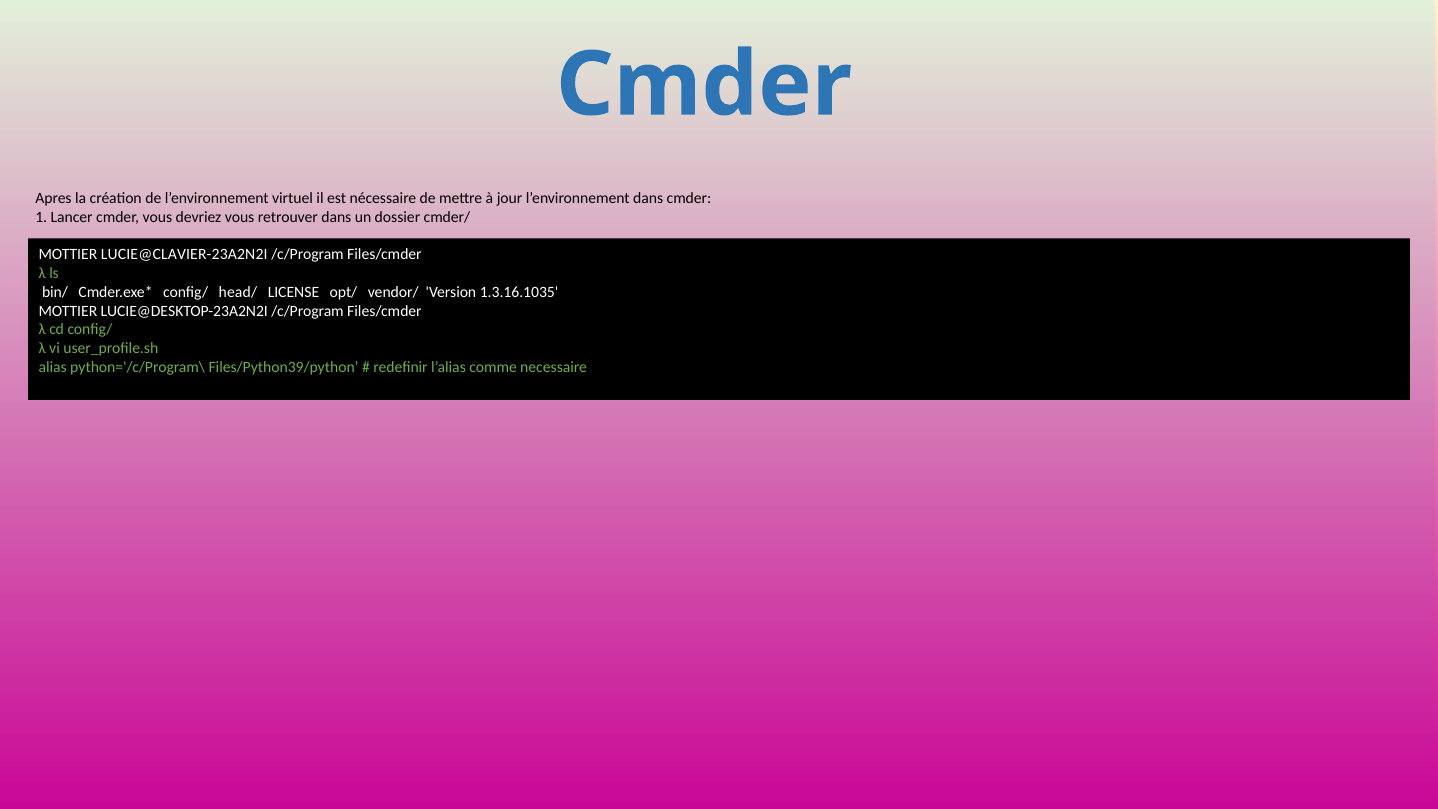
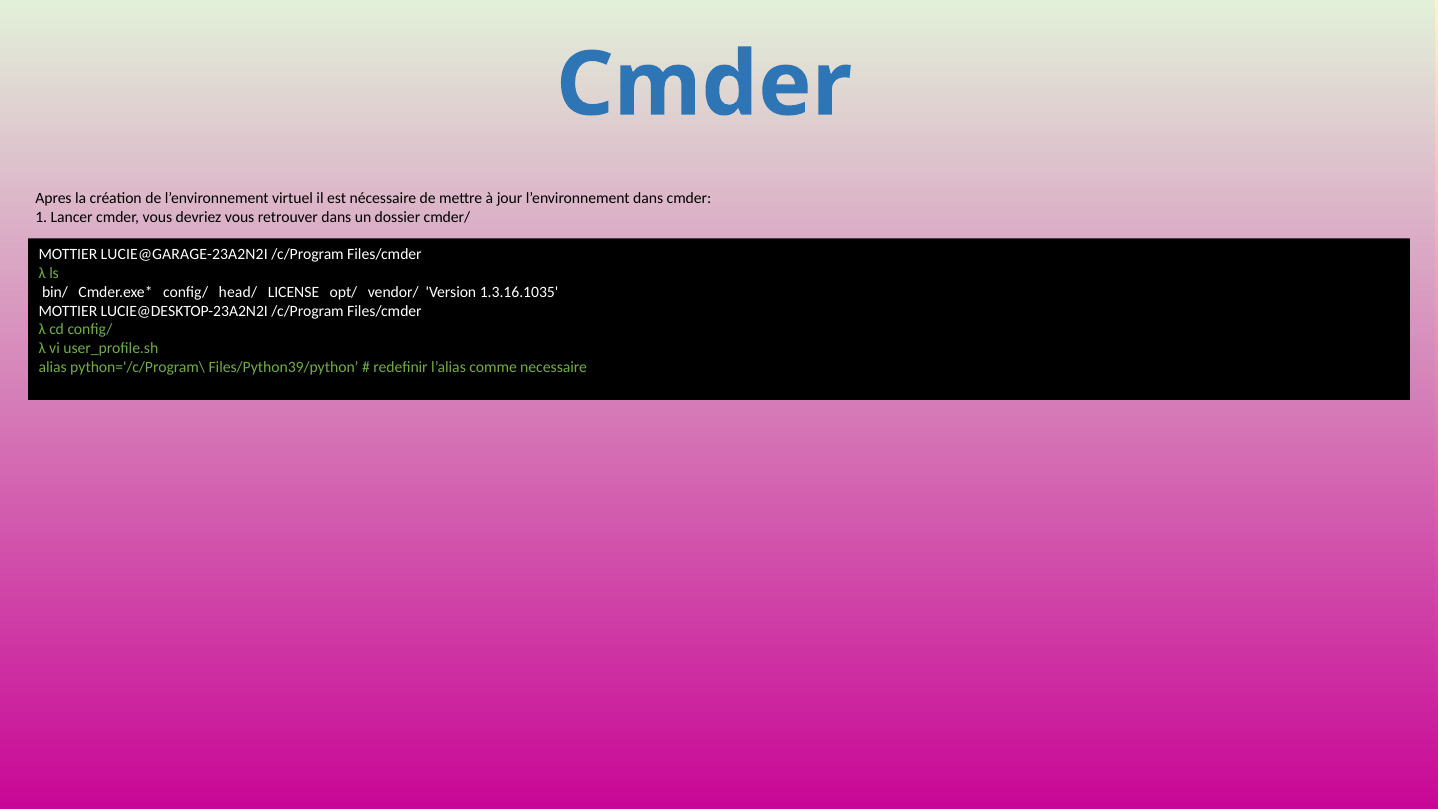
LUCIE@CLAVIER-23A2N2I: LUCIE@CLAVIER-23A2N2I -> LUCIE@GARAGE-23A2N2I
